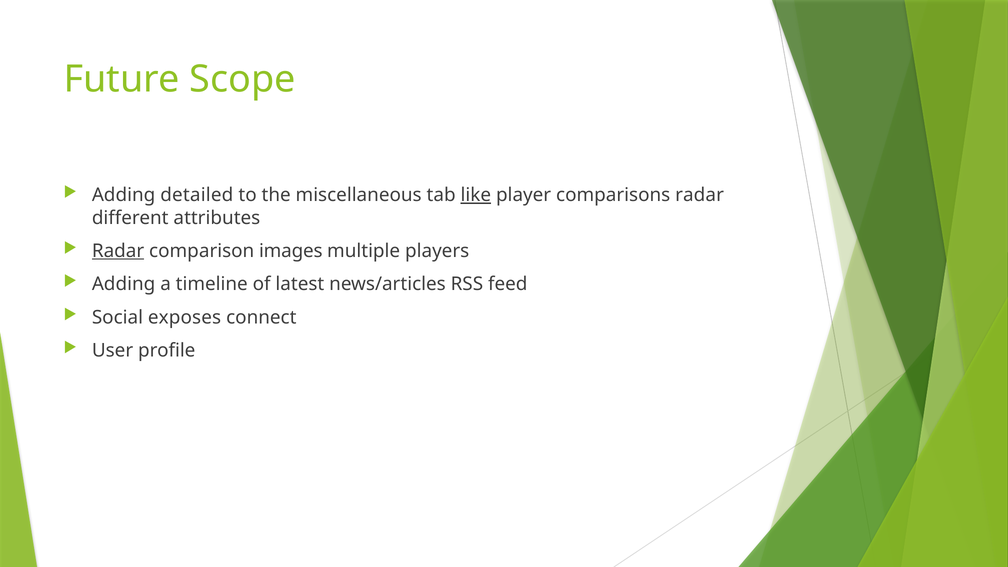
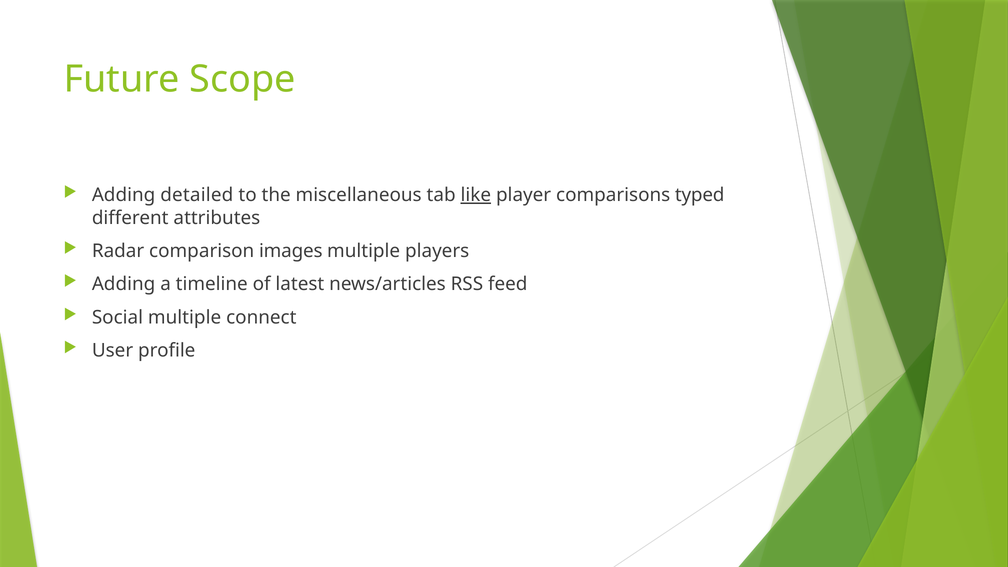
comparisons radar: radar -> typed
Radar at (118, 251) underline: present -> none
Social exposes: exposes -> multiple
